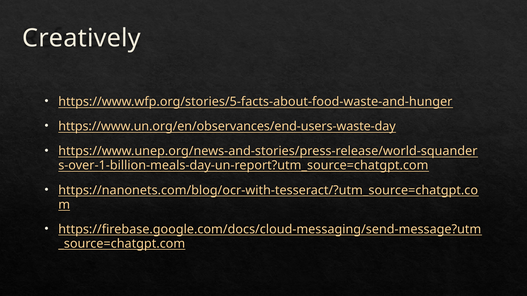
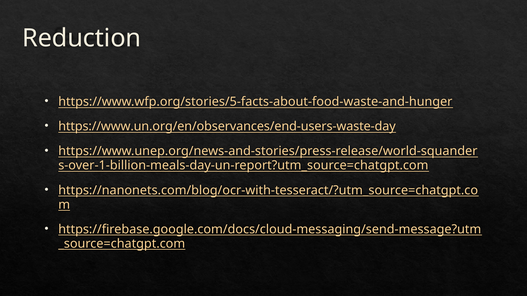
Creatively: Creatively -> Reduction
